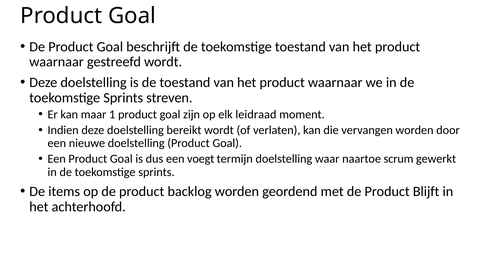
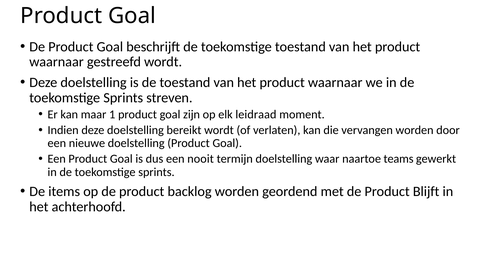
voegt: voegt -> nooit
scrum: scrum -> teams
